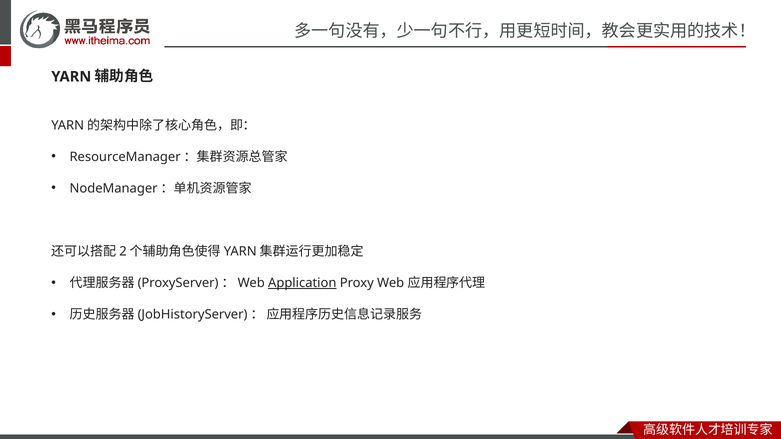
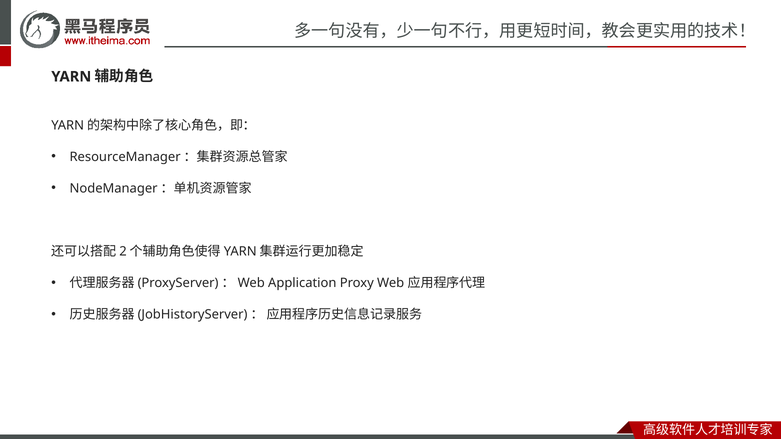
Application underline: present -> none
